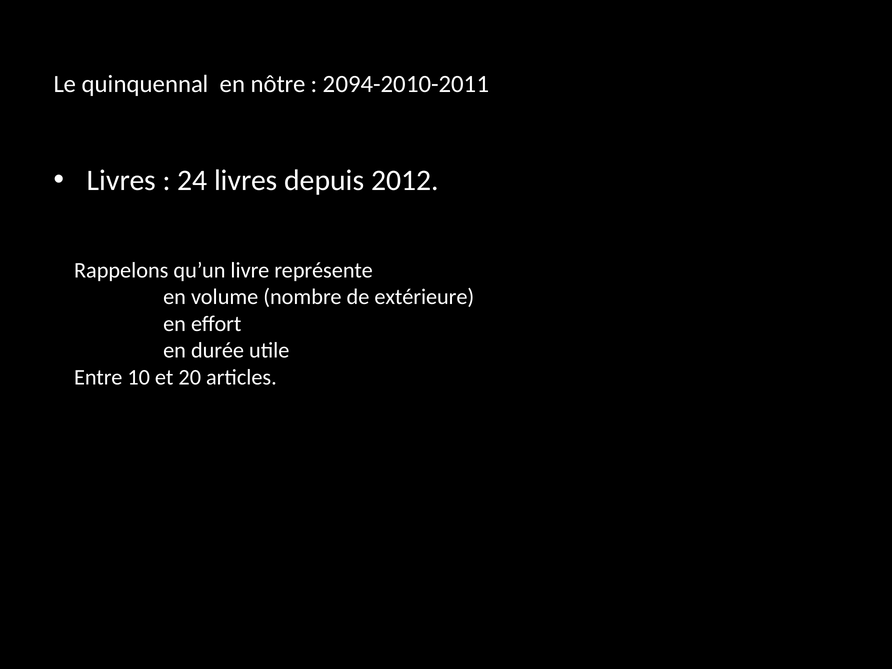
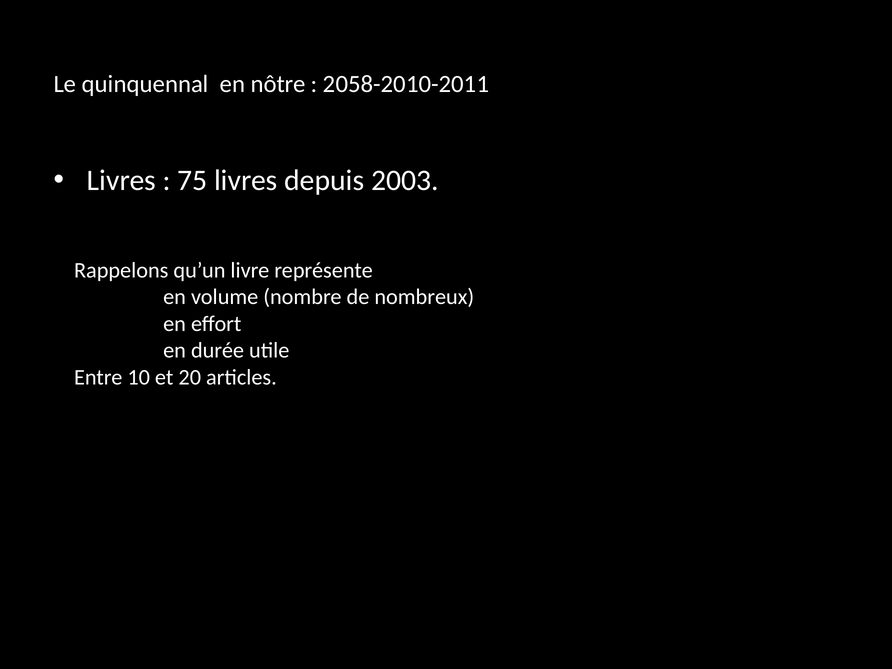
2094-2010-2011: 2094-2010-2011 -> 2058-2010-2011
24: 24 -> 75
2012: 2012 -> 2003
extérieure: extérieure -> nombreux
